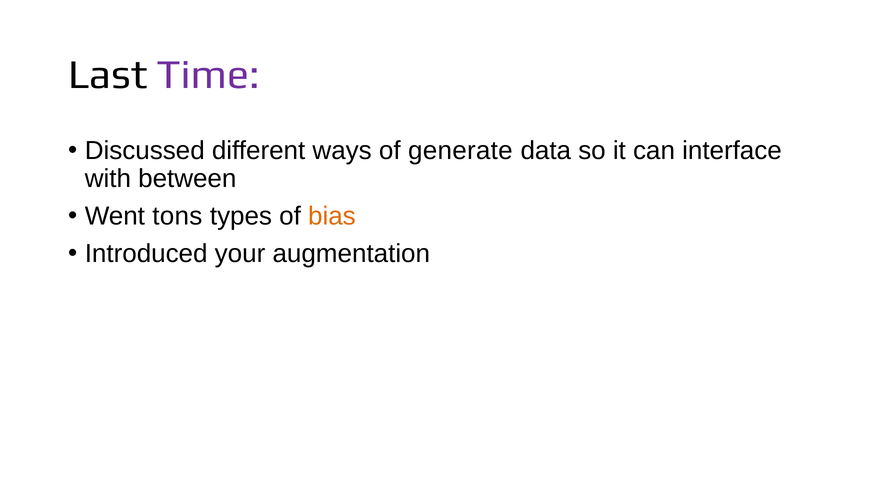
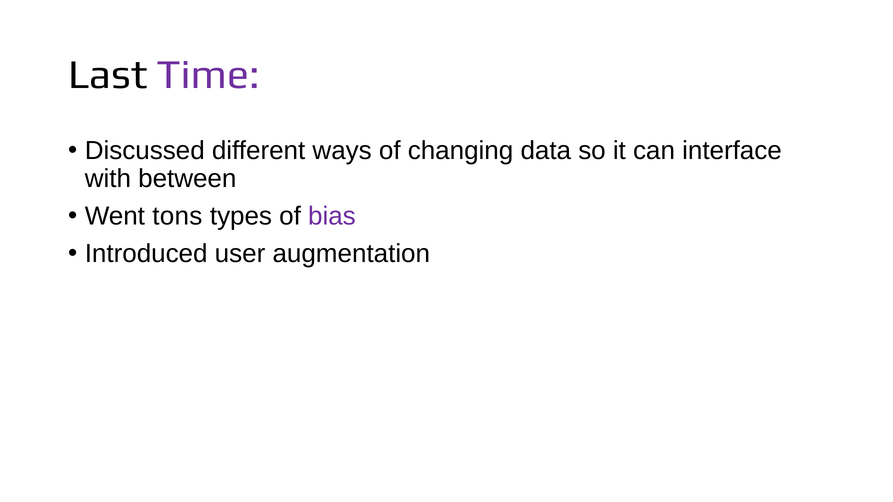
generate: generate -> changing
bias colour: orange -> purple
your: your -> user
